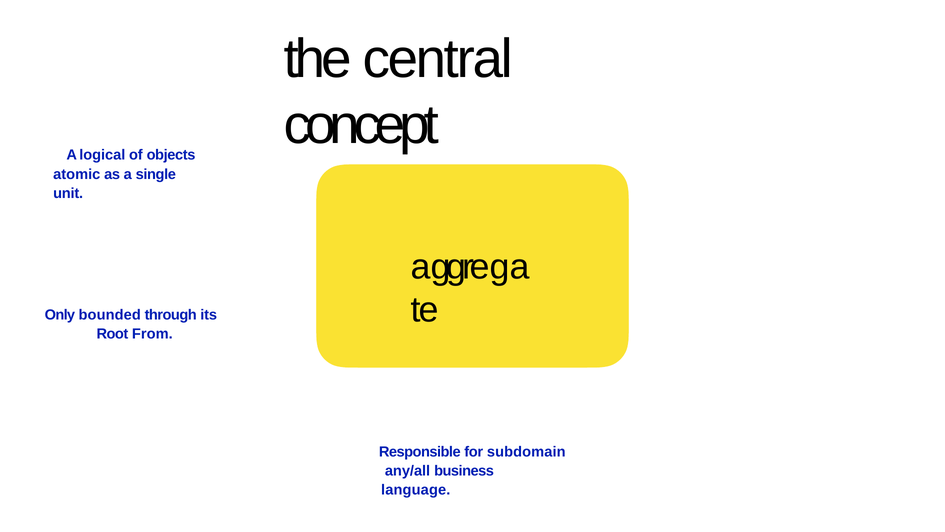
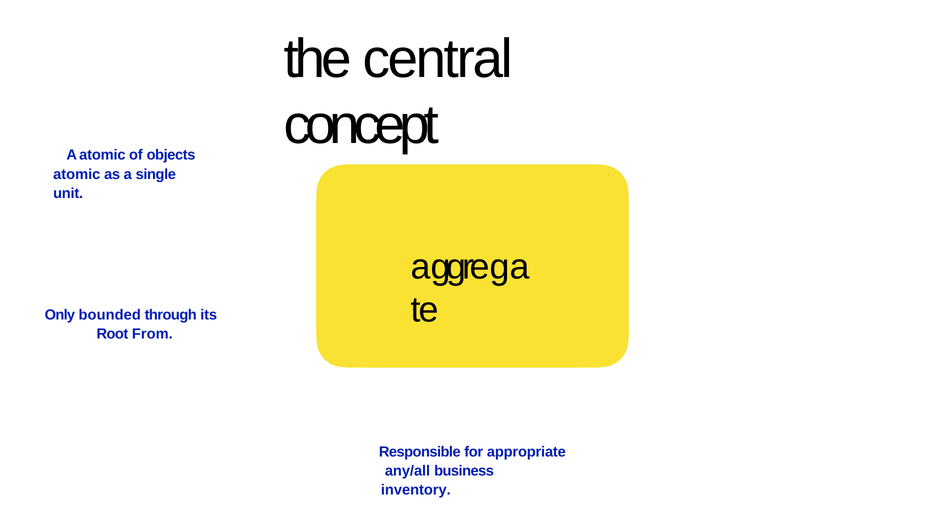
A logical: logical -> atomic
subdomain: subdomain -> appropriate
language: language -> inventory
